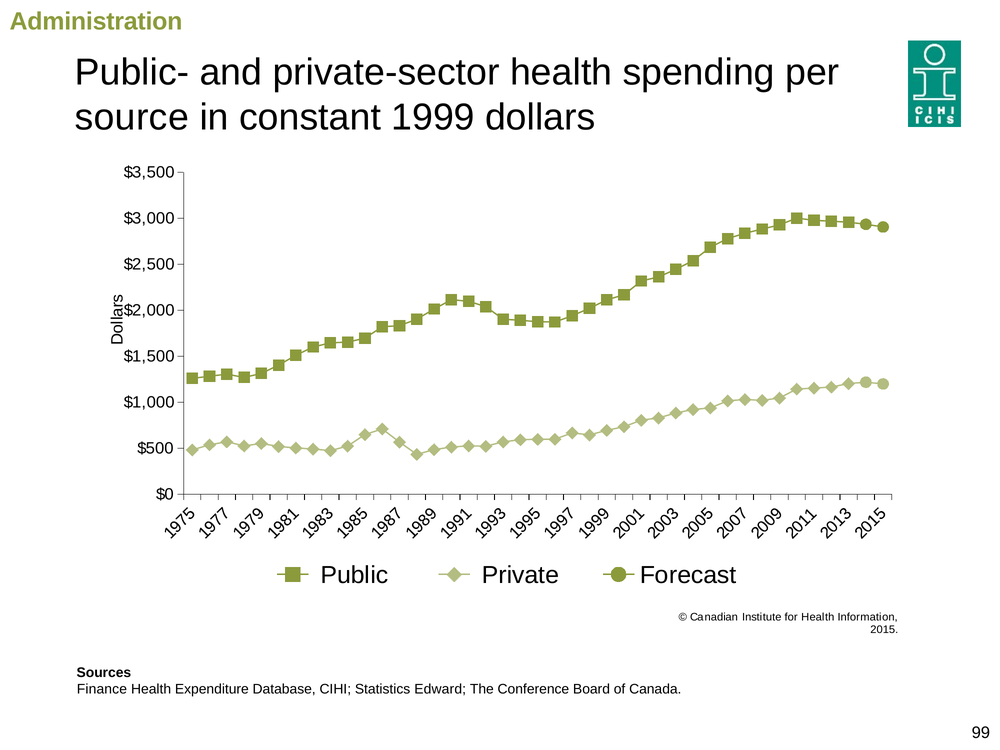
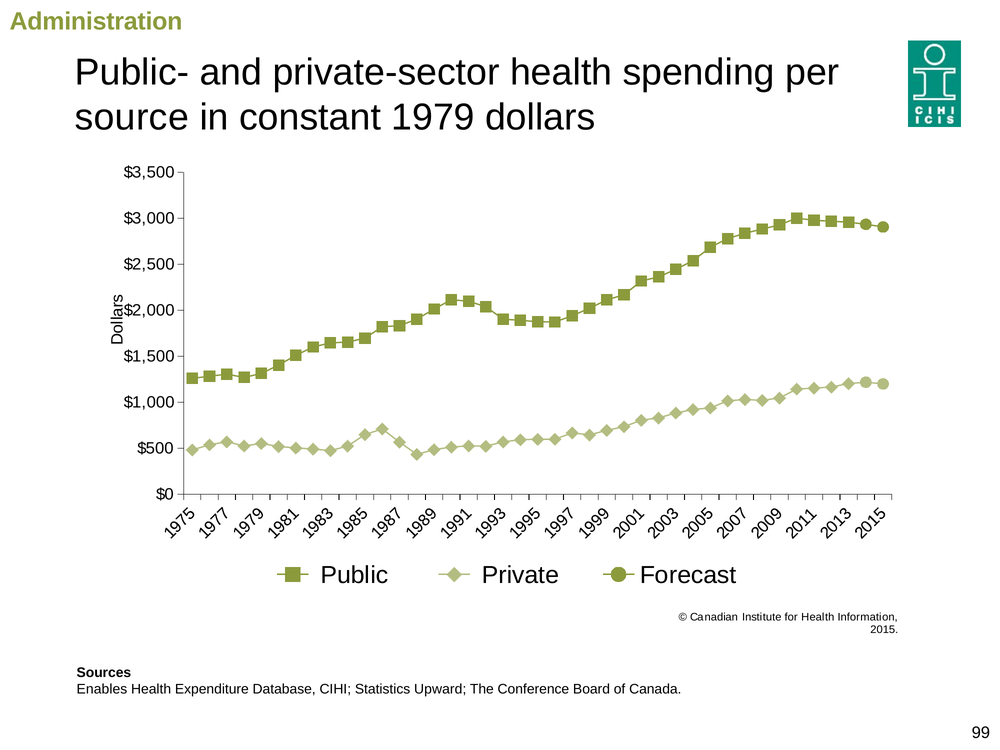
1999: 1999 -> 1979
Finance: Finance -> Enables
Edward: Edward -> Upward
